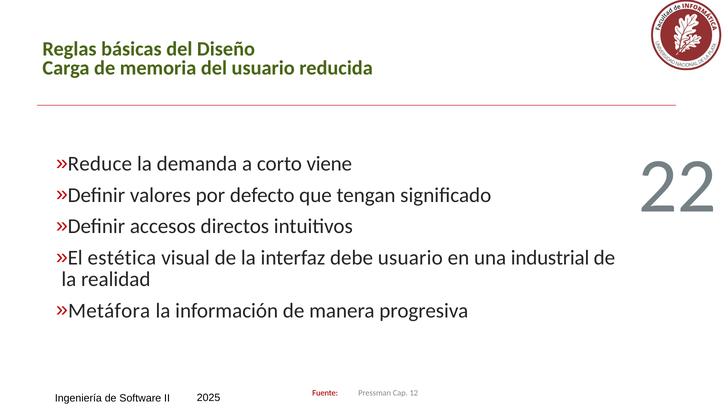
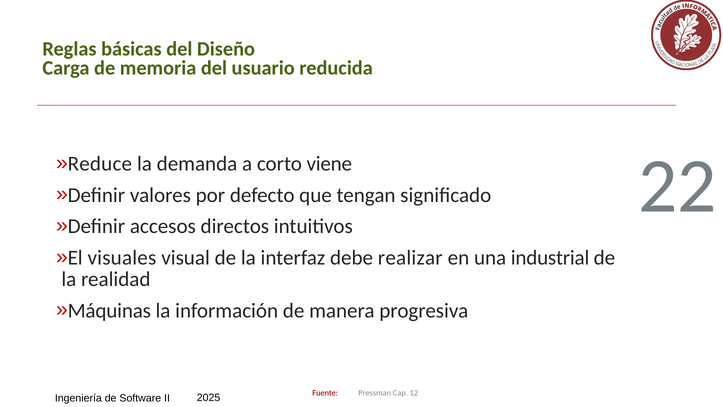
estética: estética -> visuales
debe usuario: usuario -> realizar
Metáfora: Metáfora -> Máquinas
